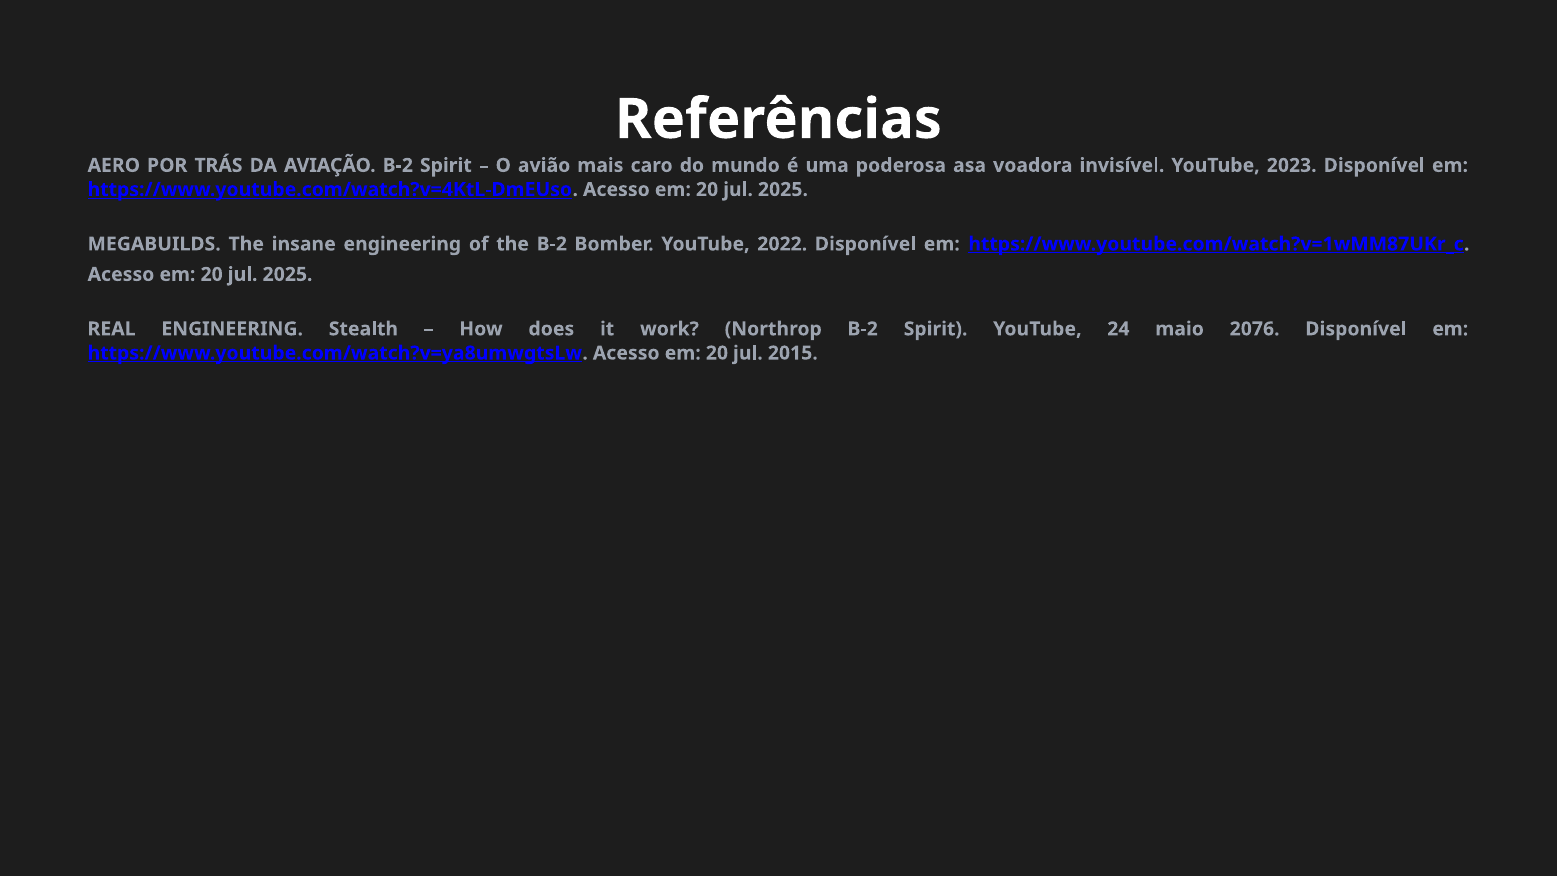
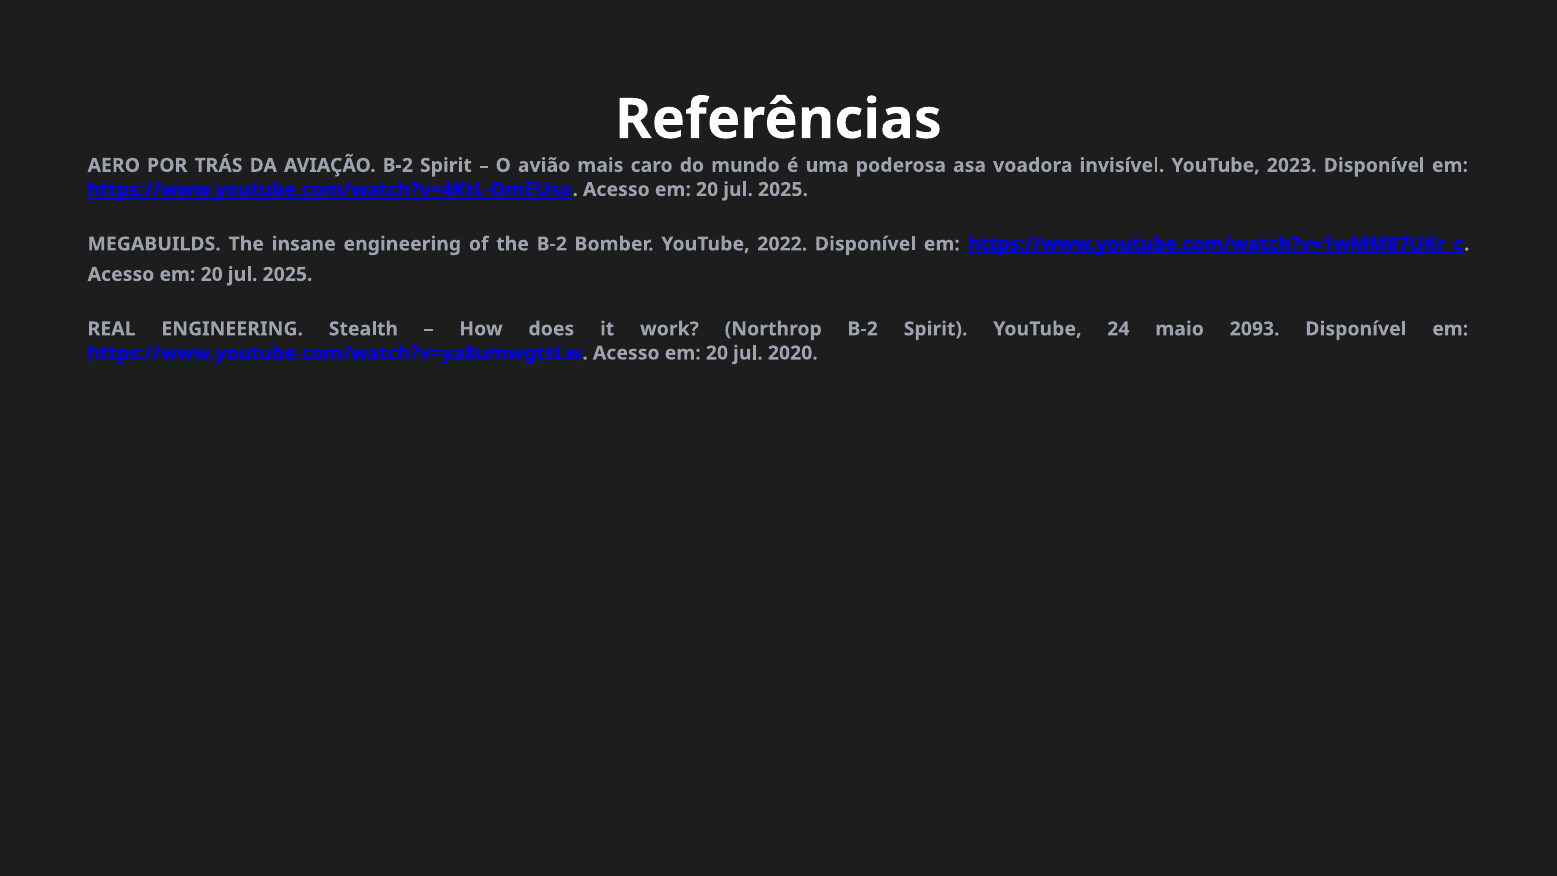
2076: 2076 -> 2093
2015: 2015 -> 2020
